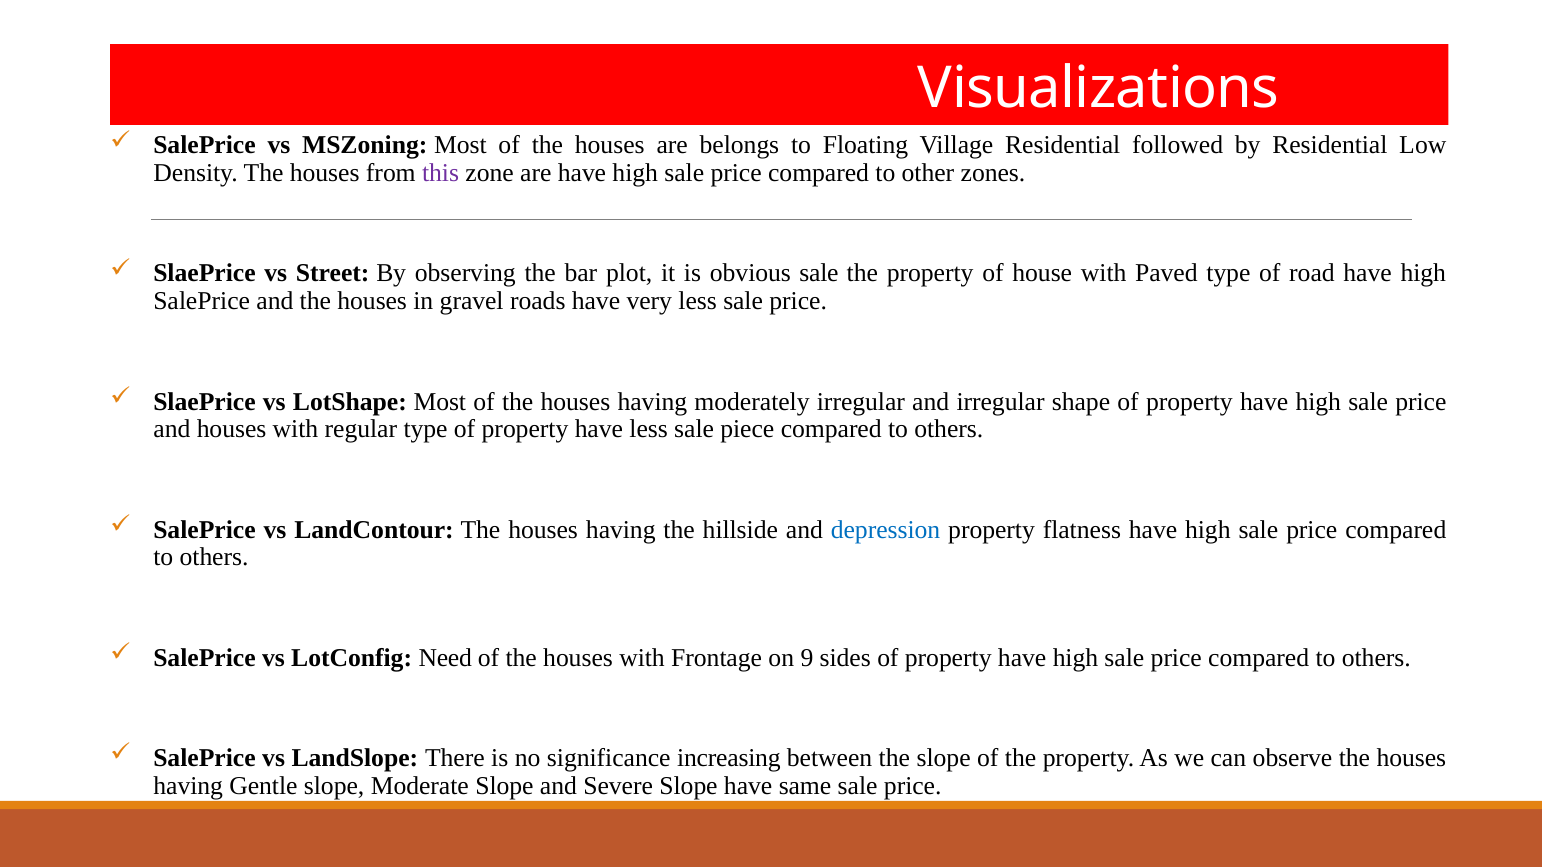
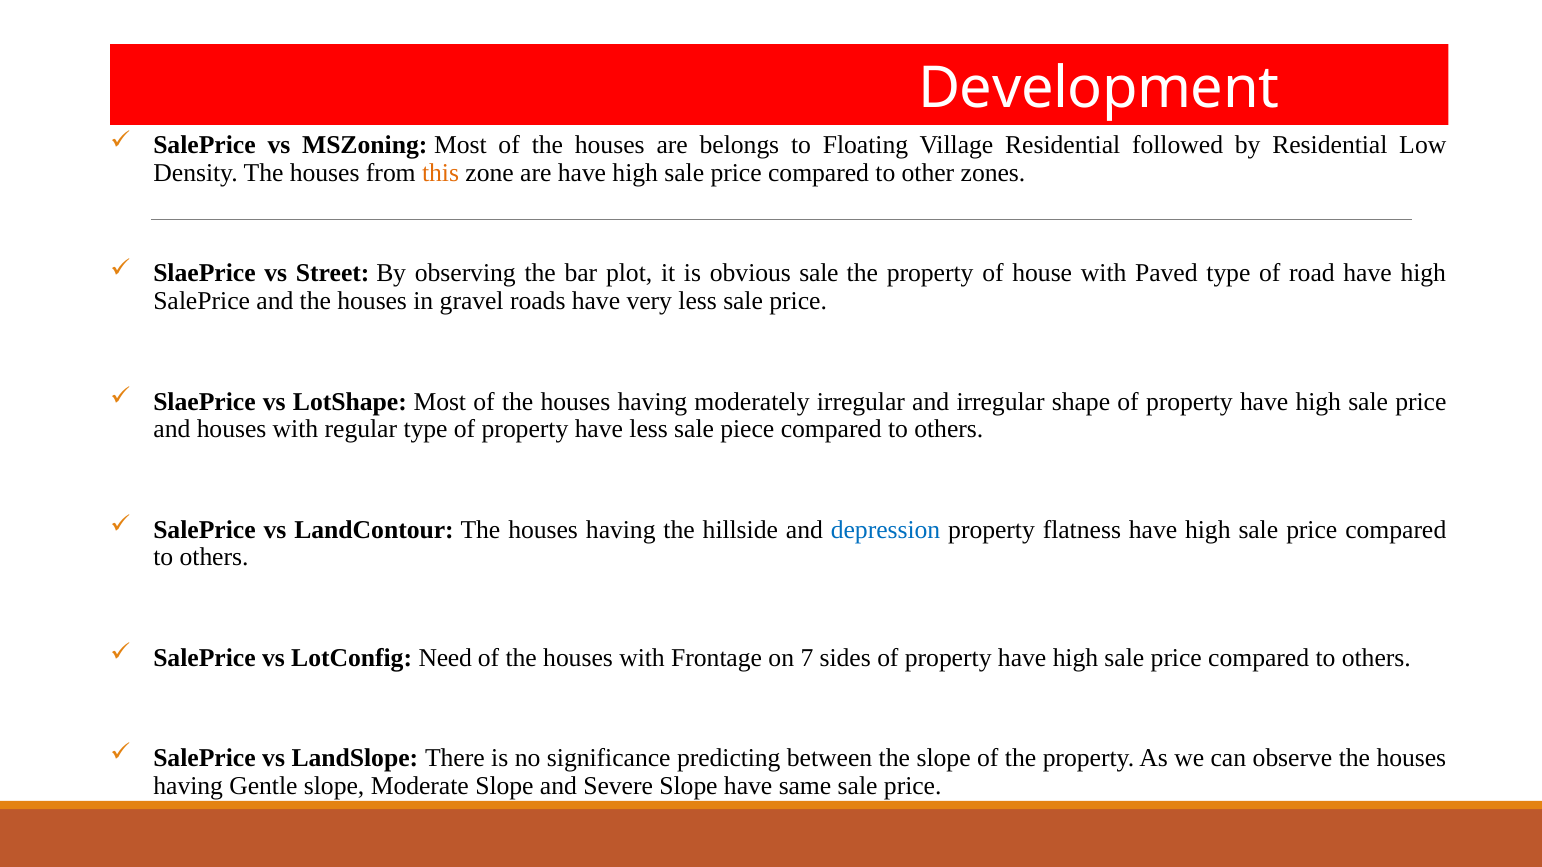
Visualizations: Visualizations -> Development
this colour: purple -> orange
9: 9 -> 7
increasing: increasing -> predicting
